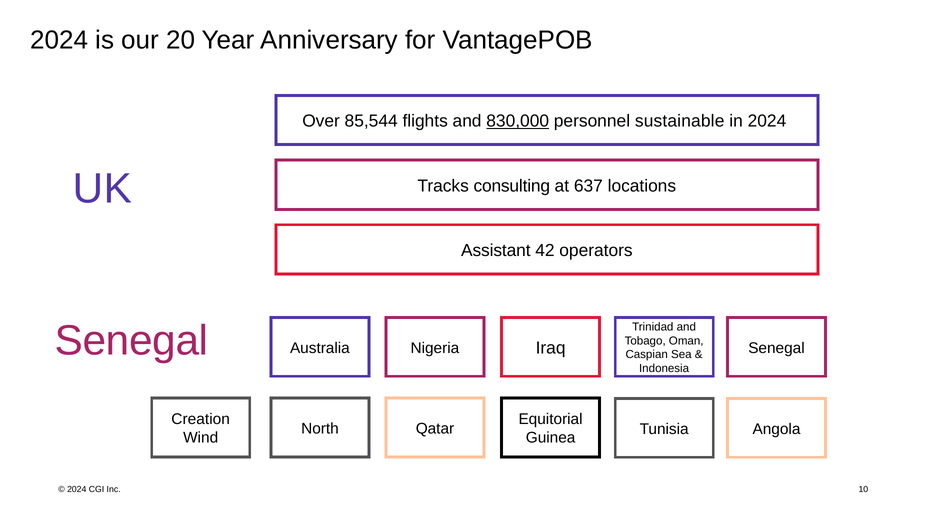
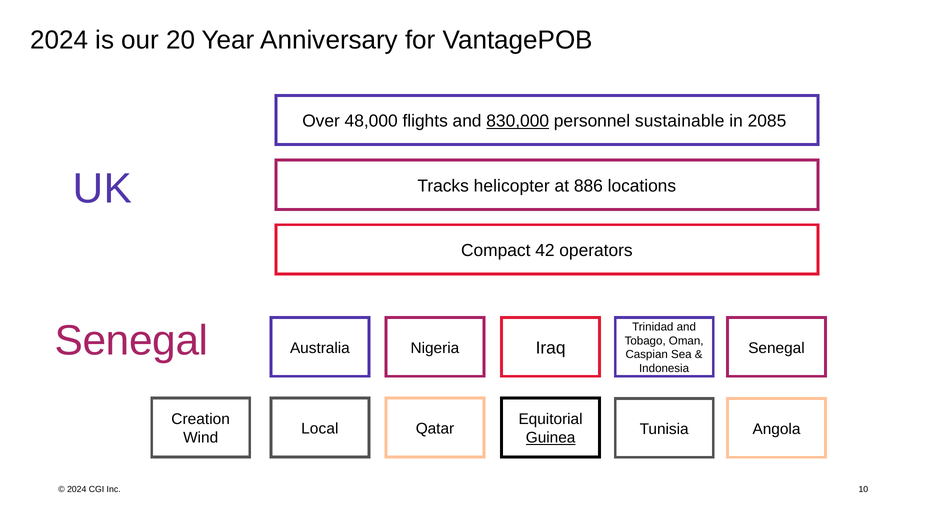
85,544: 85,544 -> 48,000
in 2024: 2024 -> 2085
consulting: consulting -> helicopter
637: 637 -> 886
Assistant: Assistant -> Compact
North: North -> Local
Guinea underline: none -> present
